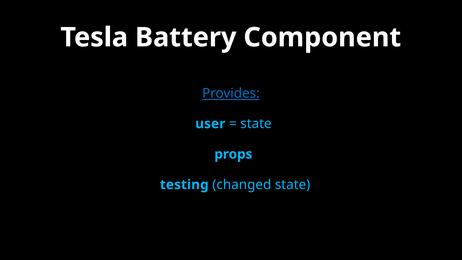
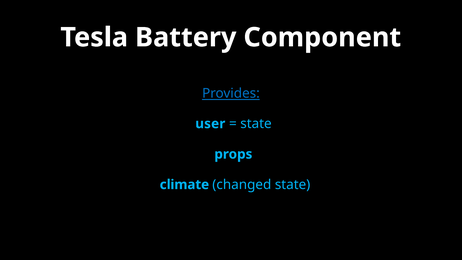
testing: testing -> climate
